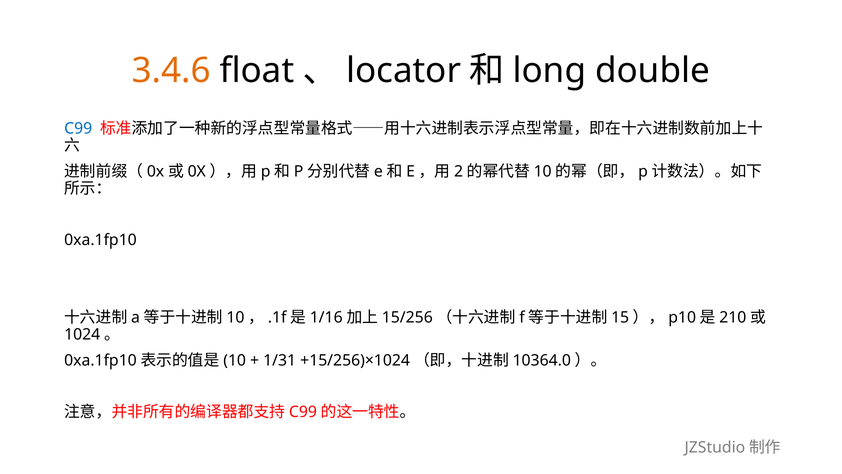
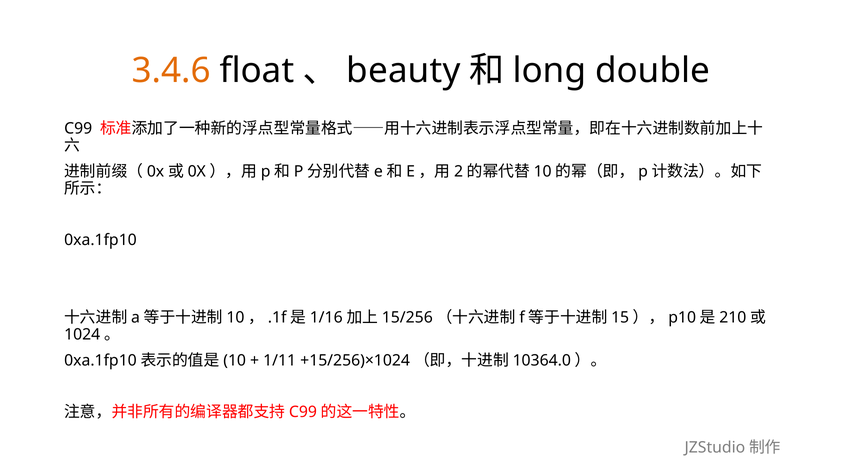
locator: locator -> beauty
C99 colour: blue -> black
1/31: 1/31 -> 1/11
